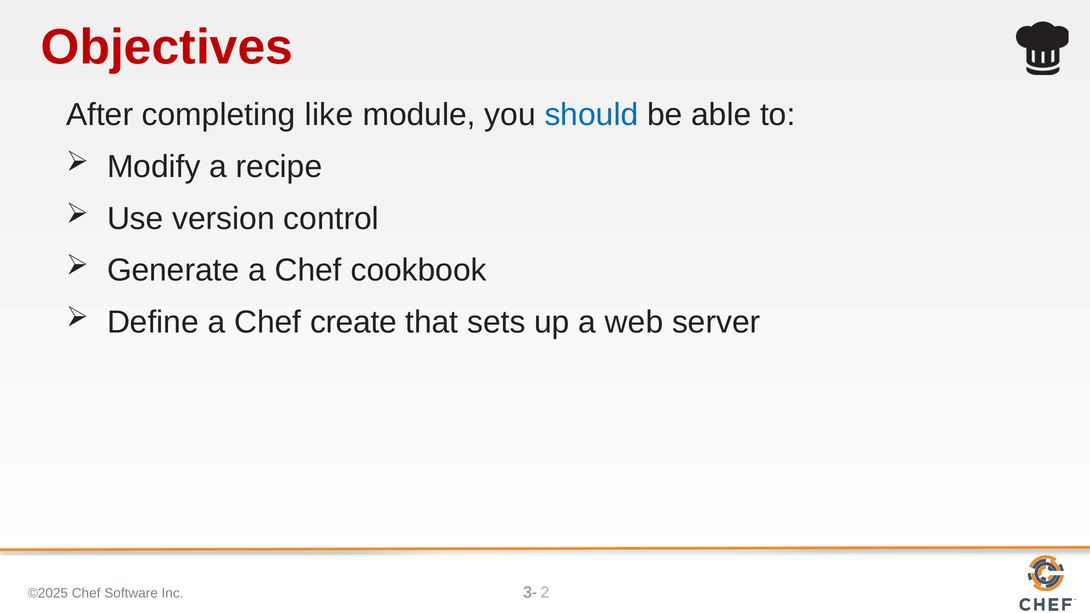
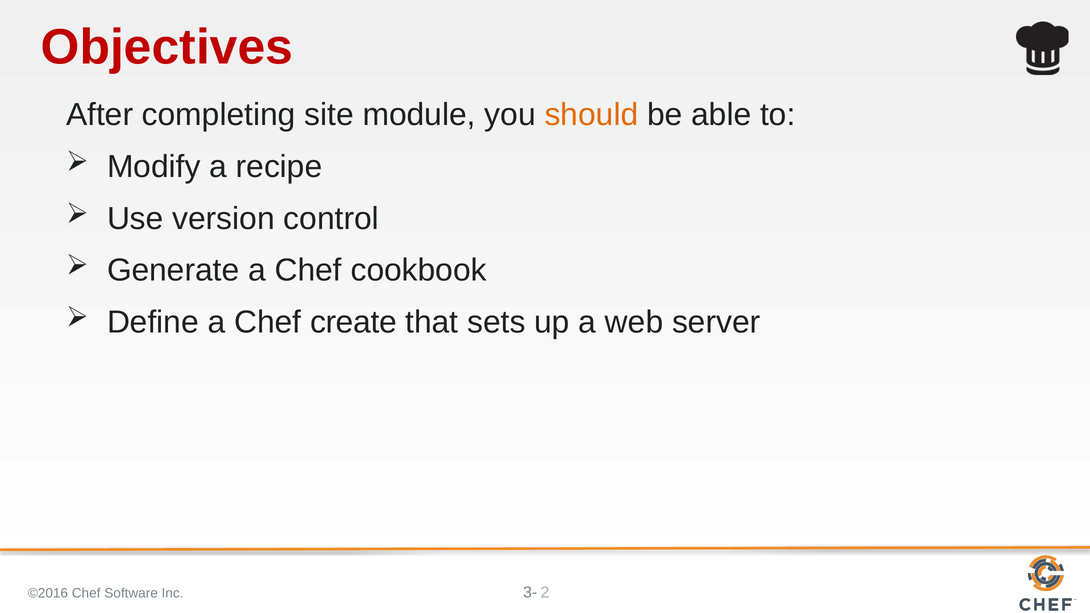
like: like -> site
should colour: blue -> orange
©2025: ©2025 -> ©2016
